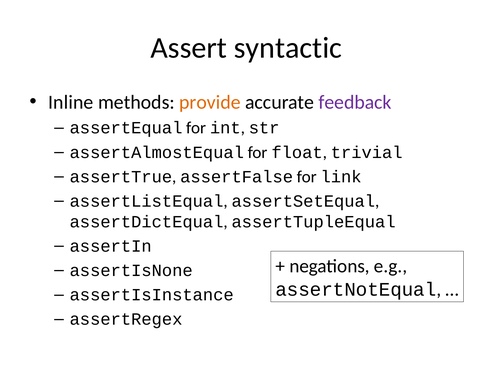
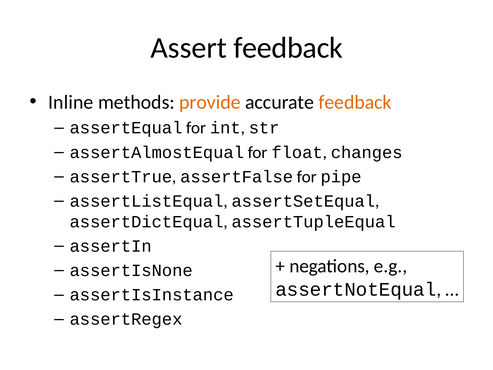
Assert syntactic: syntactic -> feedback
feedback at (355, 102) colour: purple -> orange
trivial: trivial -> changes
link: link -> pipe
